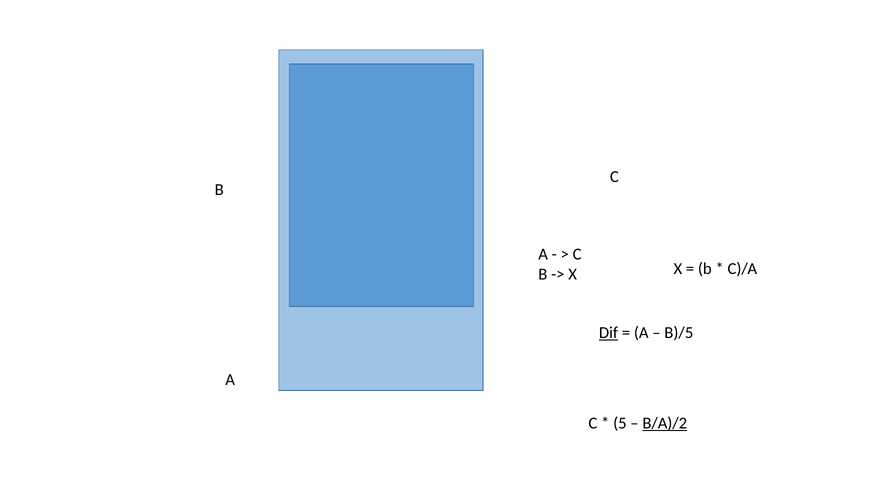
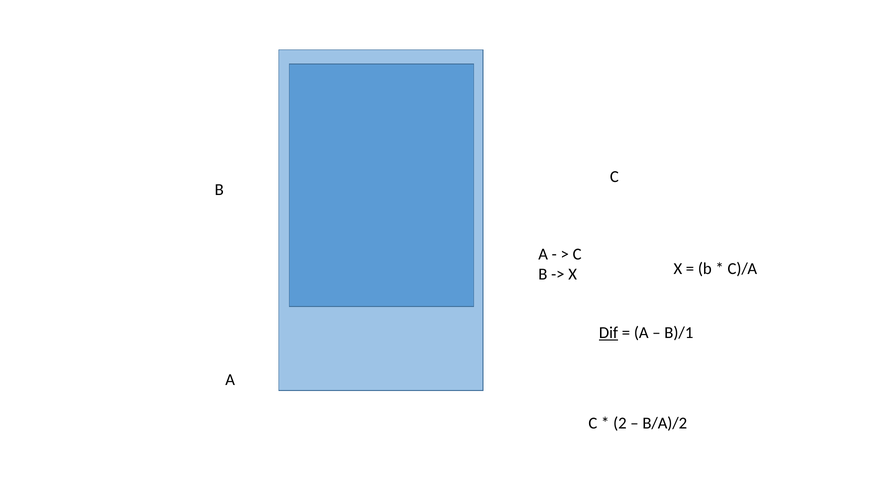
B)/5: B)/5 -> B)/1
5: 5 -> 2
B/A)/2 underline: present -> none
